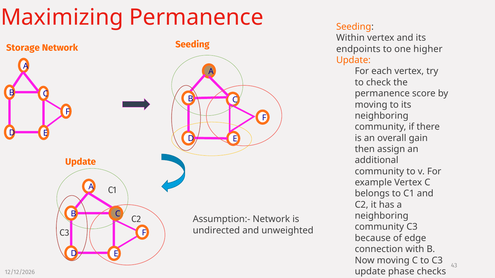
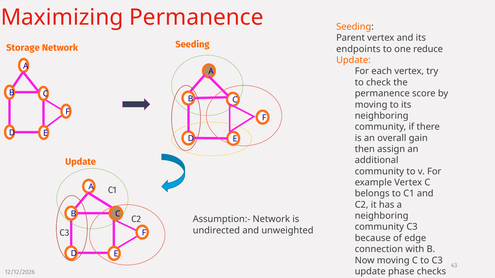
Within: Within -> Parent
higher: higher -> reduce
